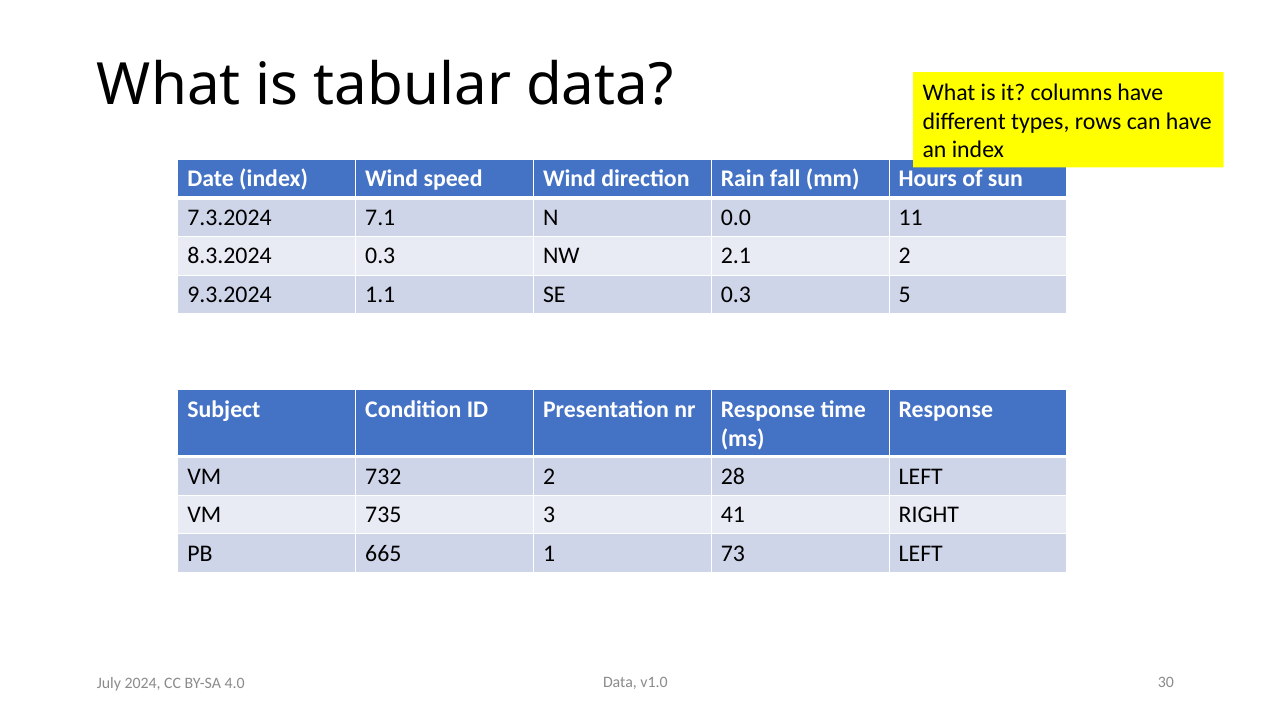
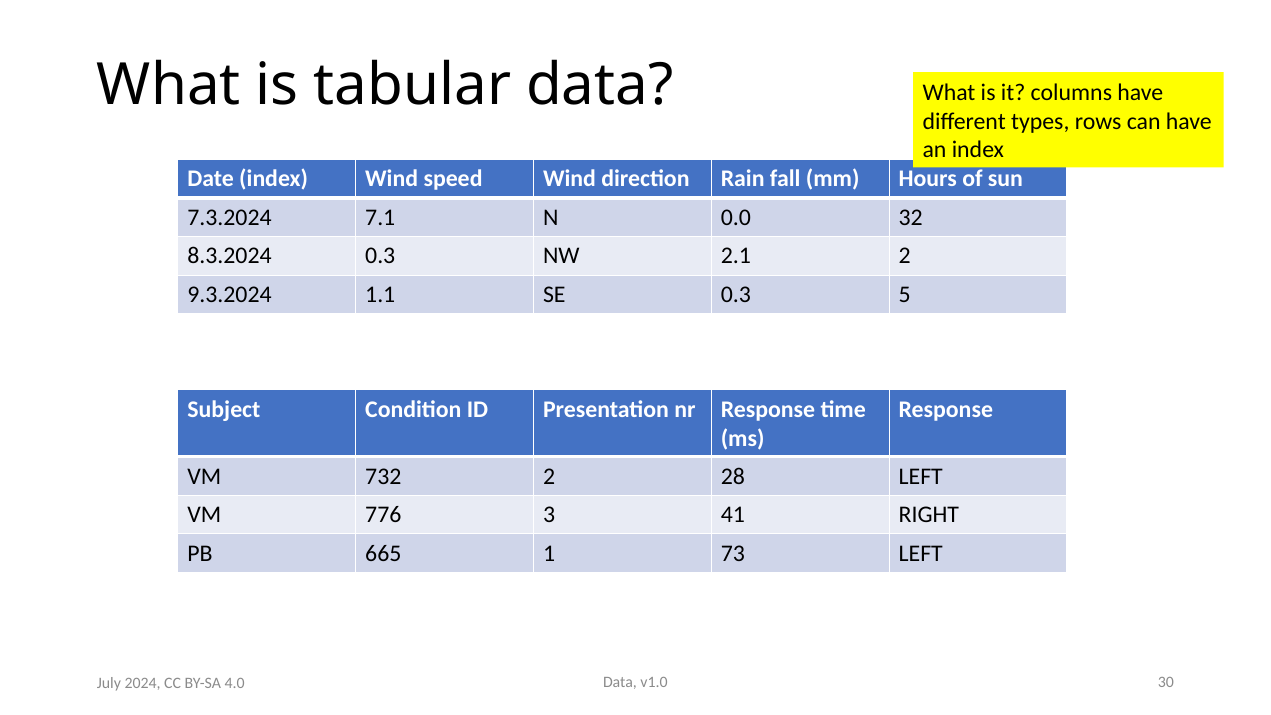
11: 11 -> 32
735: 735 -> 776
